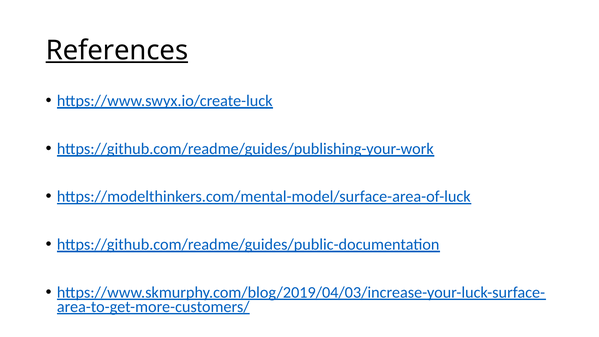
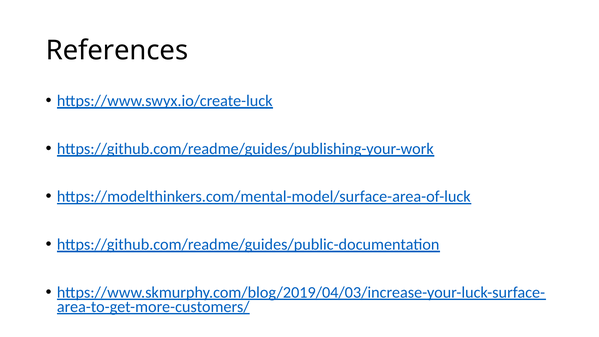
References underline: present -> none
